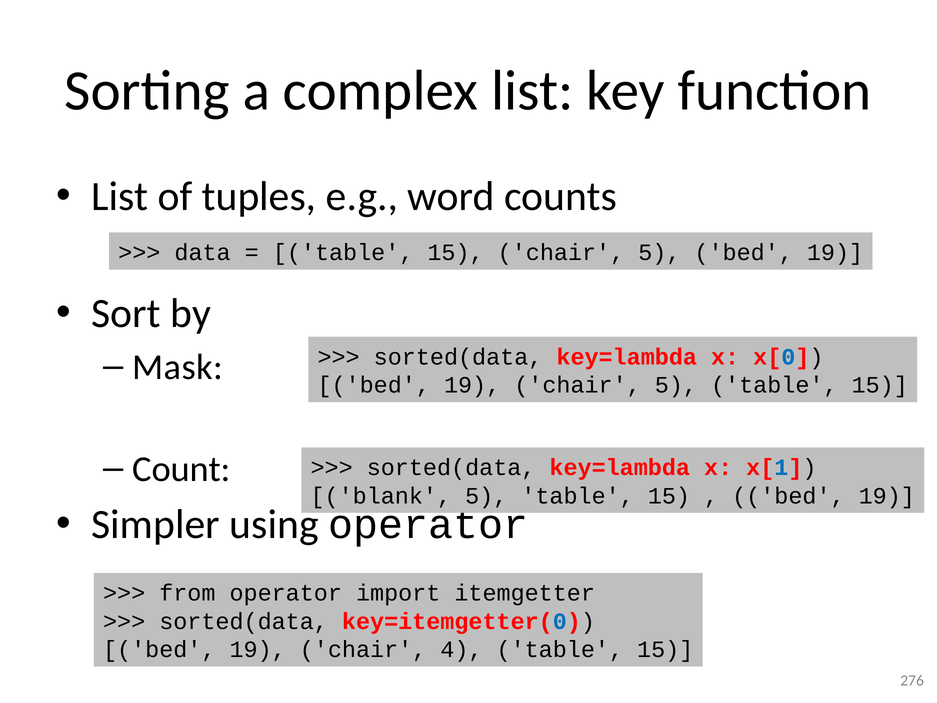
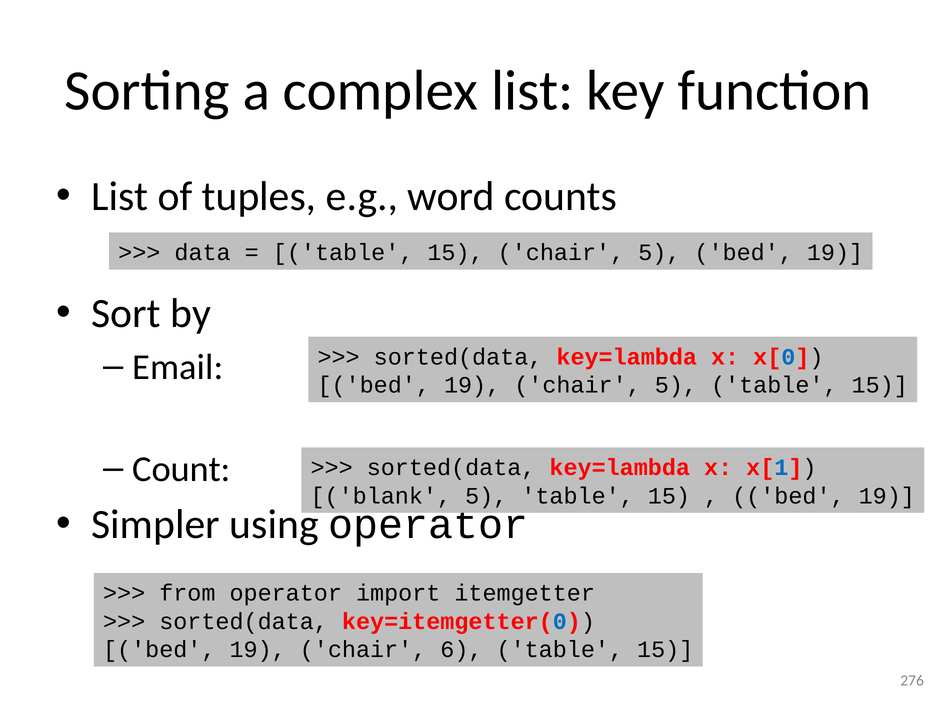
Mask: Mask -> Email
4: 4 -> 6
